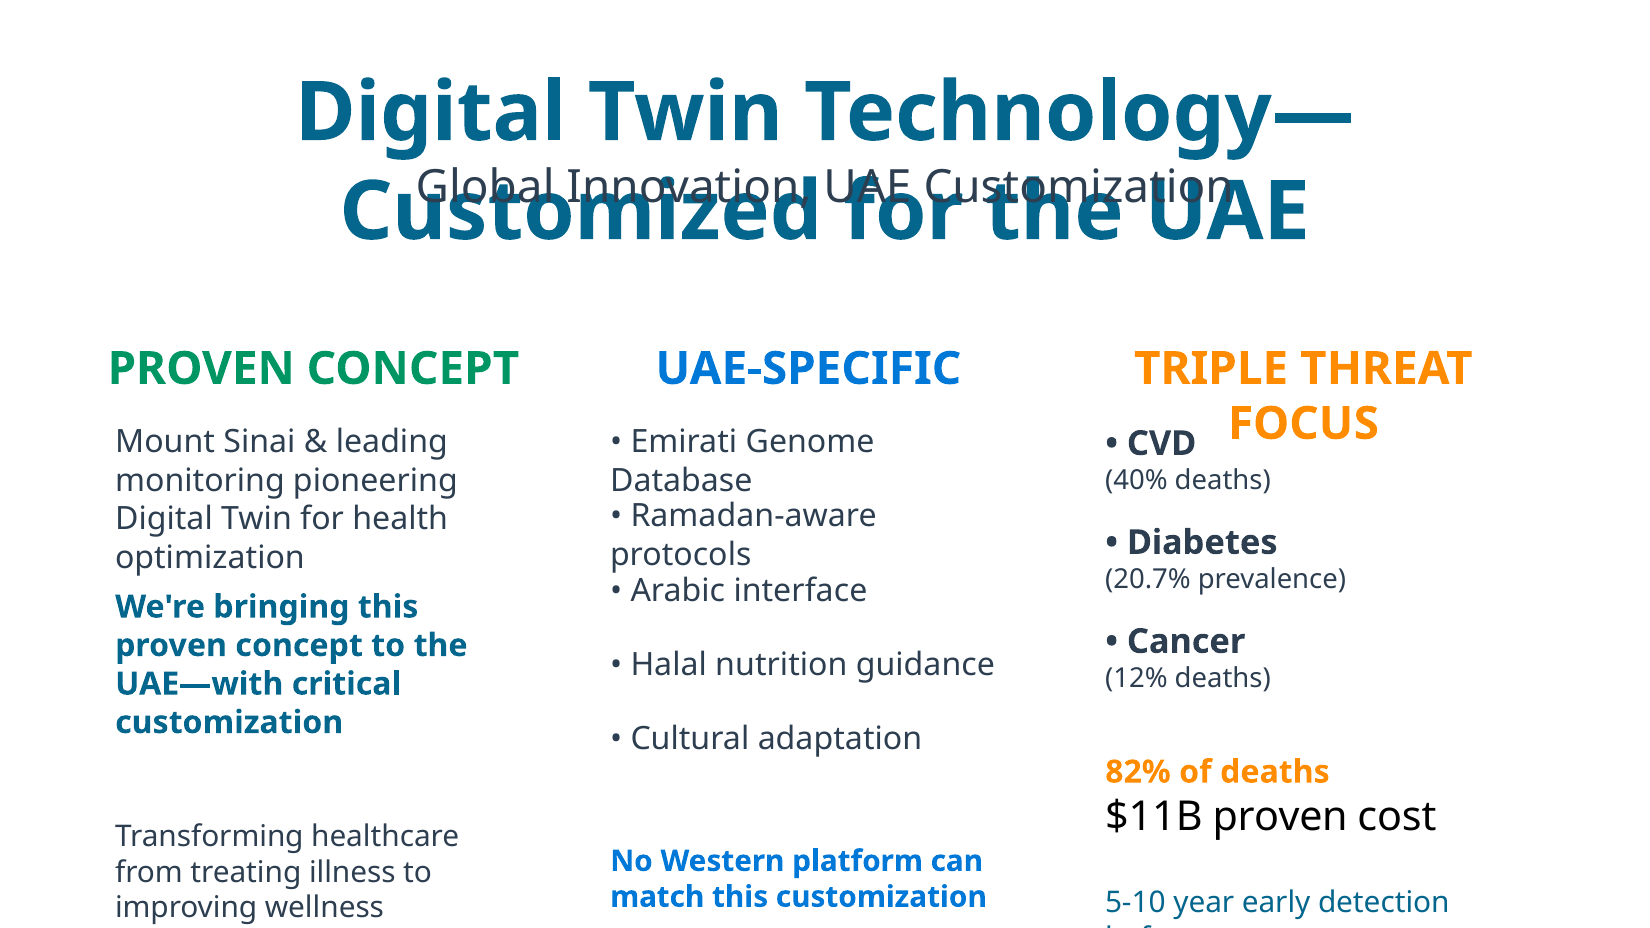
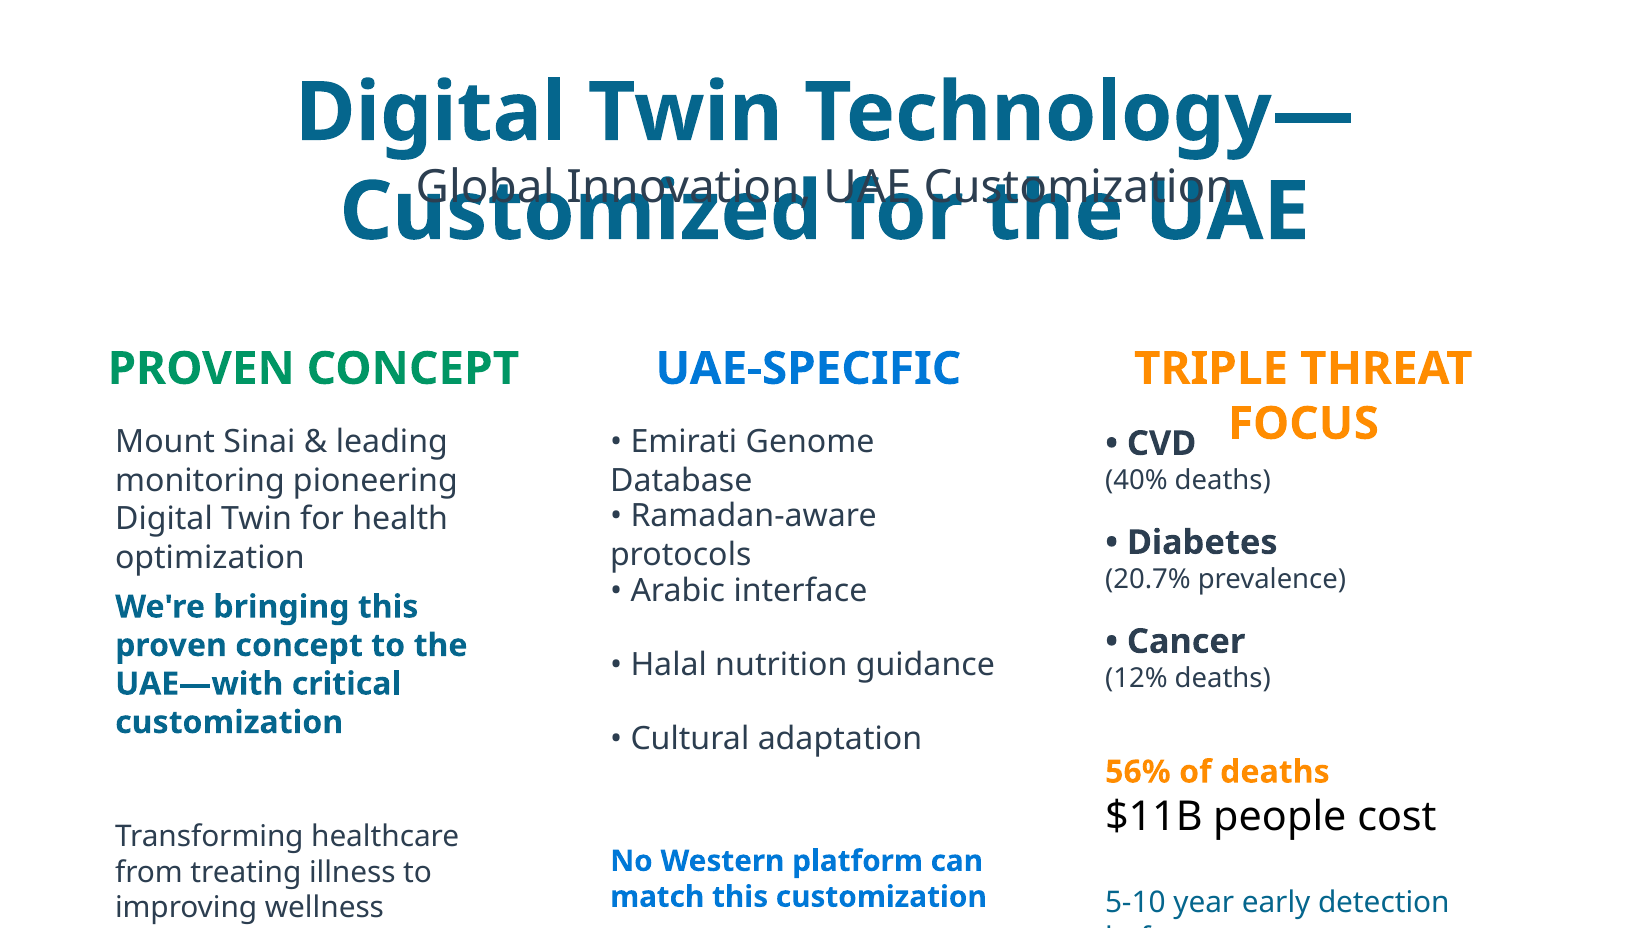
82%: 82% -> 56%
$11B proven: proven -> people
